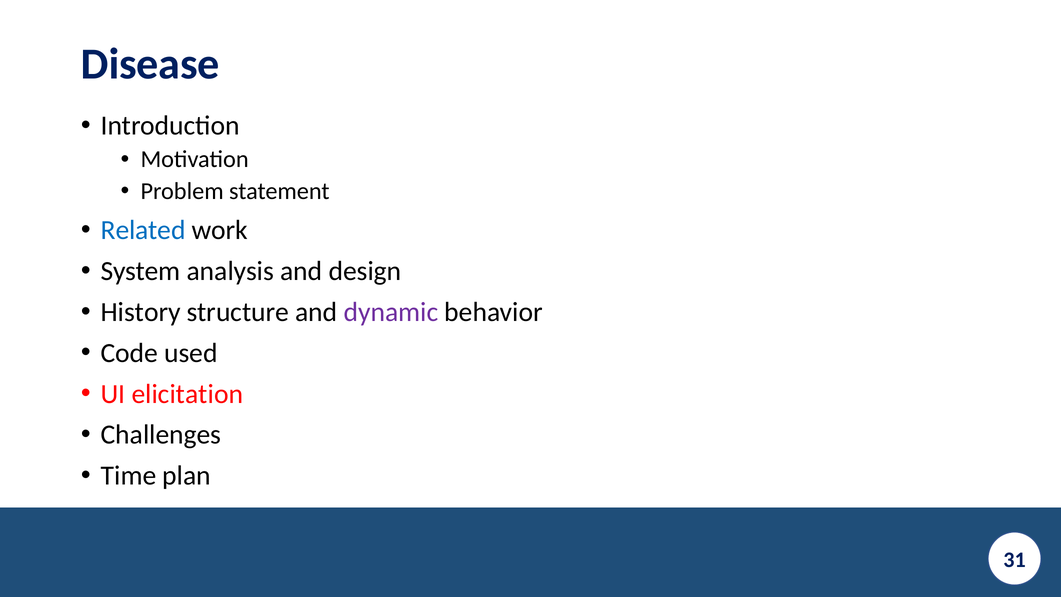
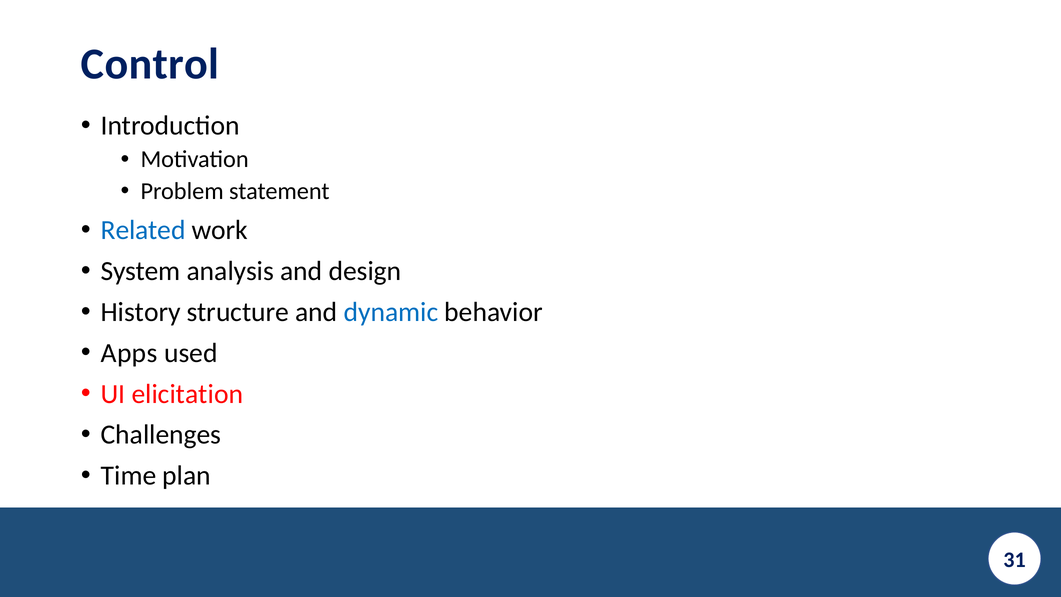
Disease: Disease -> Control
dynamic colour: purple -> blue
Code: Code -> Apps
